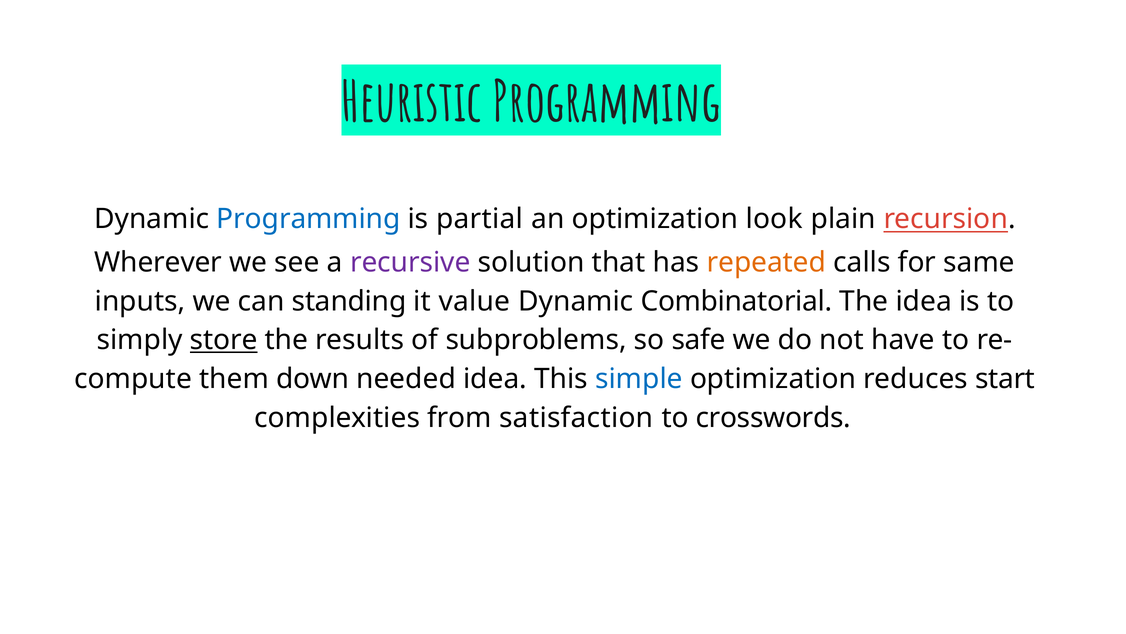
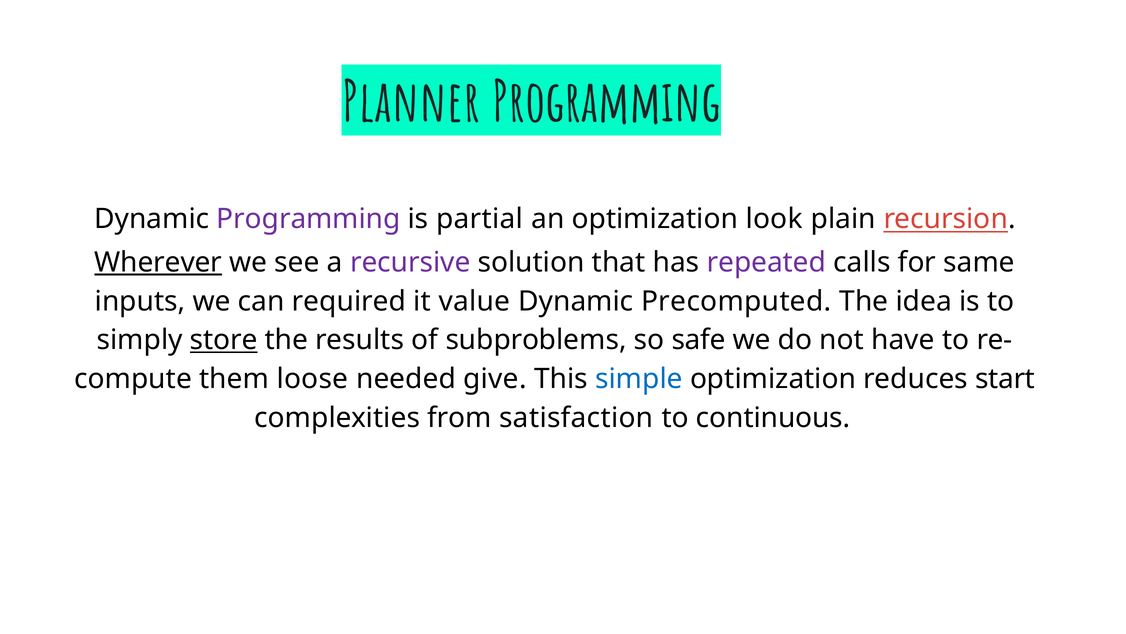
Heuristic: Heuristic -> Planner
Programming at (308, 219) colour: blue -> purple
Wherever underline: none -> present
repeated colour: orange -> purple
standing: standing -> required
Combinatorial: Combinatorial -> Precomputed
down: down -> loose
needed idea: idea -> give
crosswords: crosswords -> continuous
